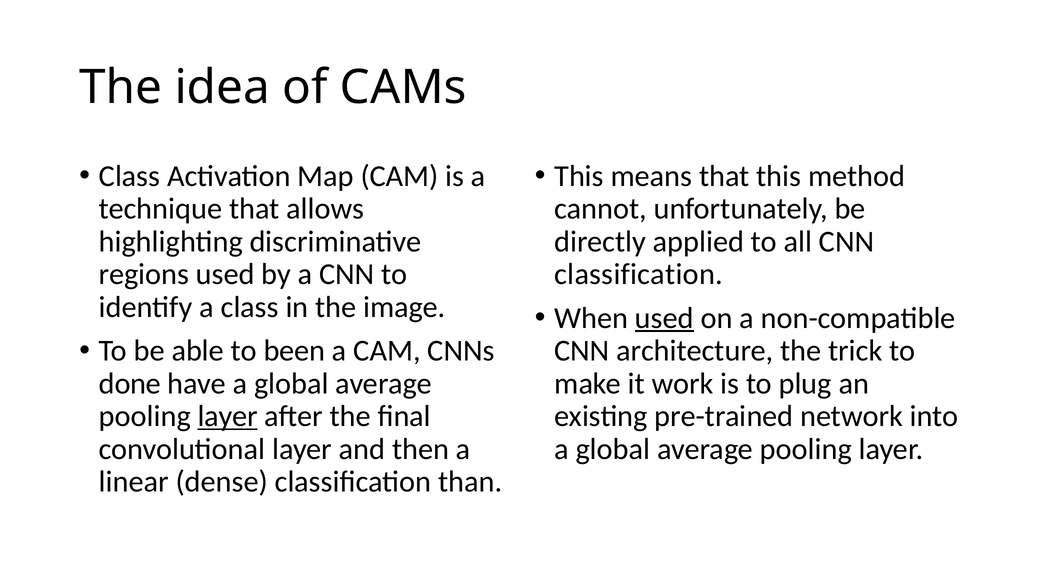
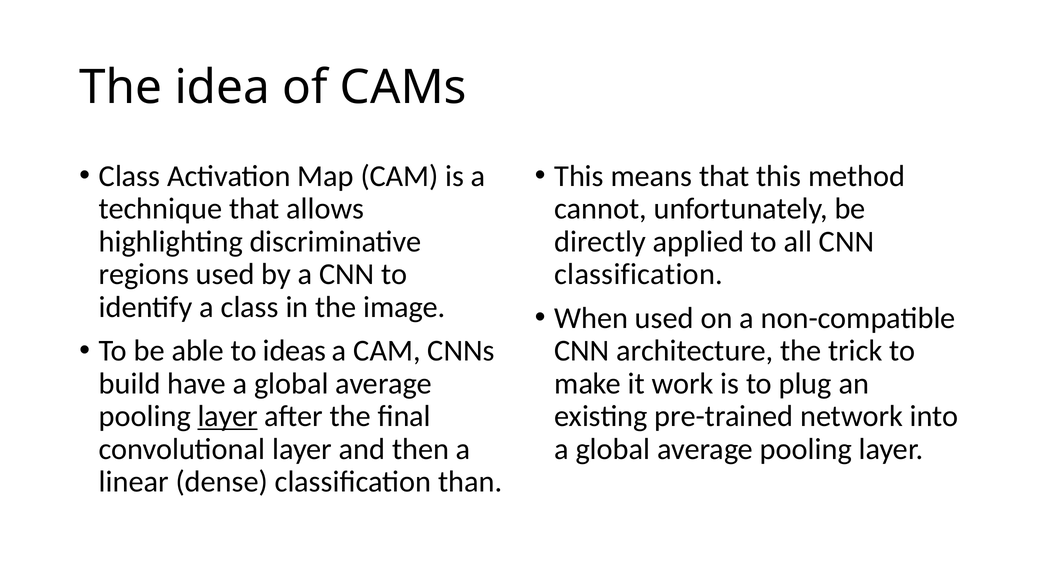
used at (664, 318) underline: present -> none
been: been -> ideas
done: done -> build
